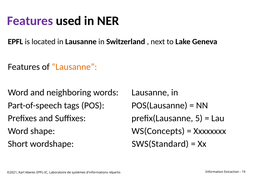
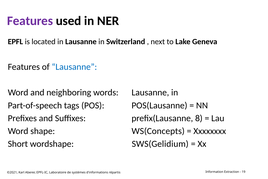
Lausanne at (74, 67) colour: orange -> blue
5: 5 -> 8
SWS(Standard: SWS(Standard -> SWS(Gelidium
